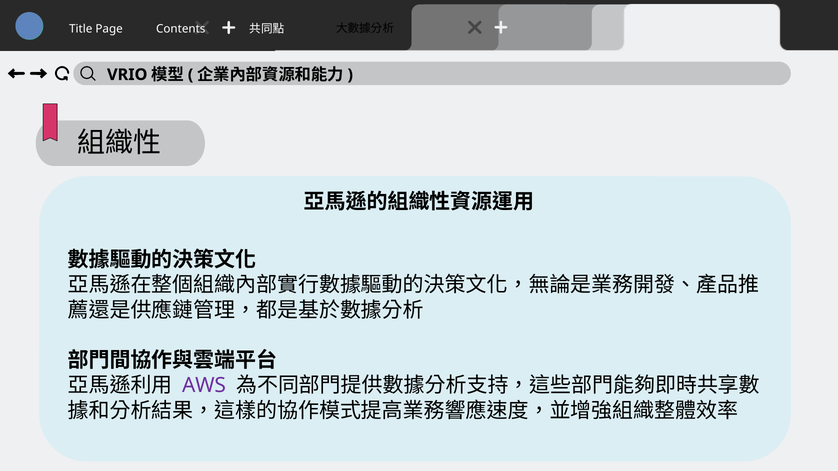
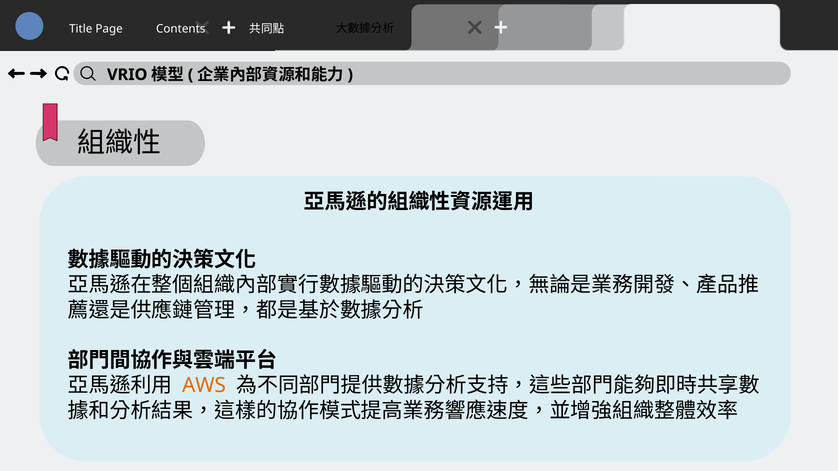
AWS colour: purple -> orange
